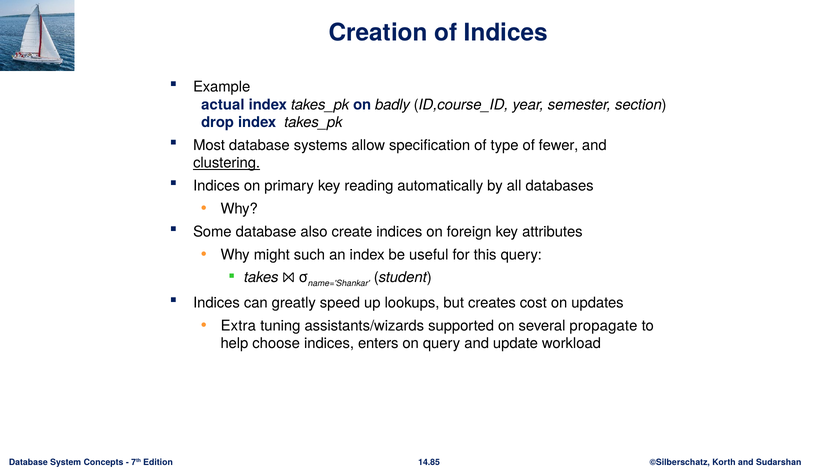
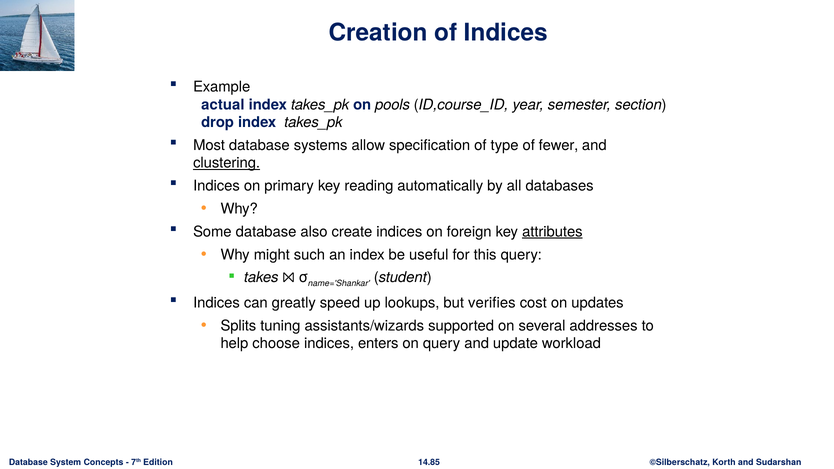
badly: badly -> pools
attributes underline: none -> present
creates: creates -> verifies
Extra: Extra -> Splits
propagate: propagate -> addresses
